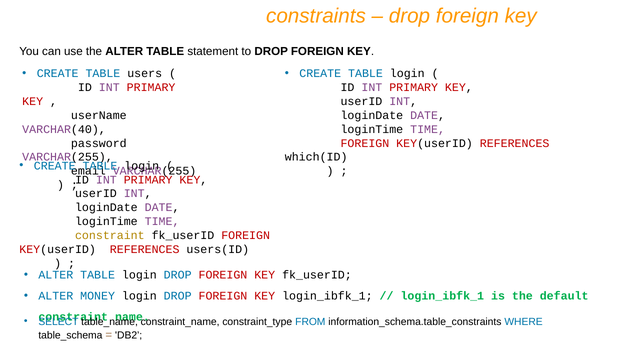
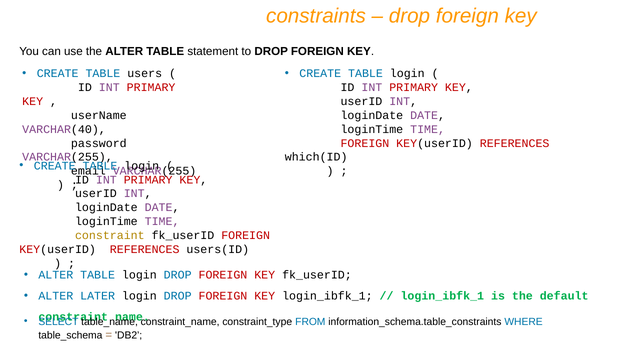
MONEY: MONEY -> LATER
